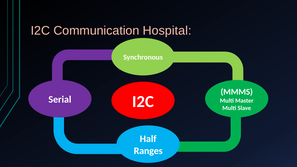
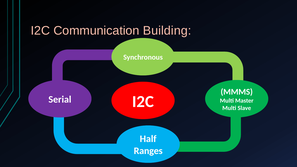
Hospital: Hospital -> Building
